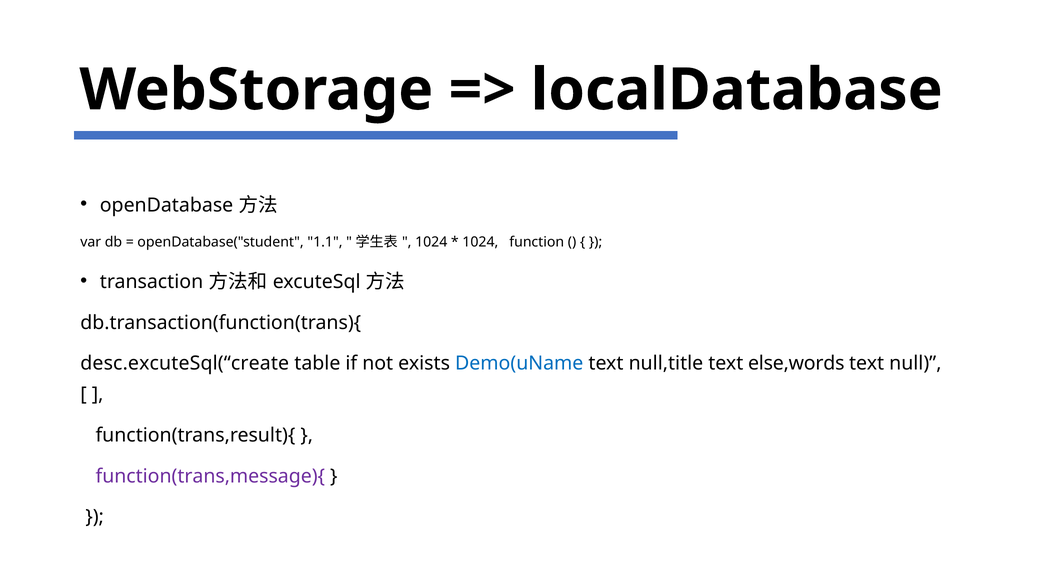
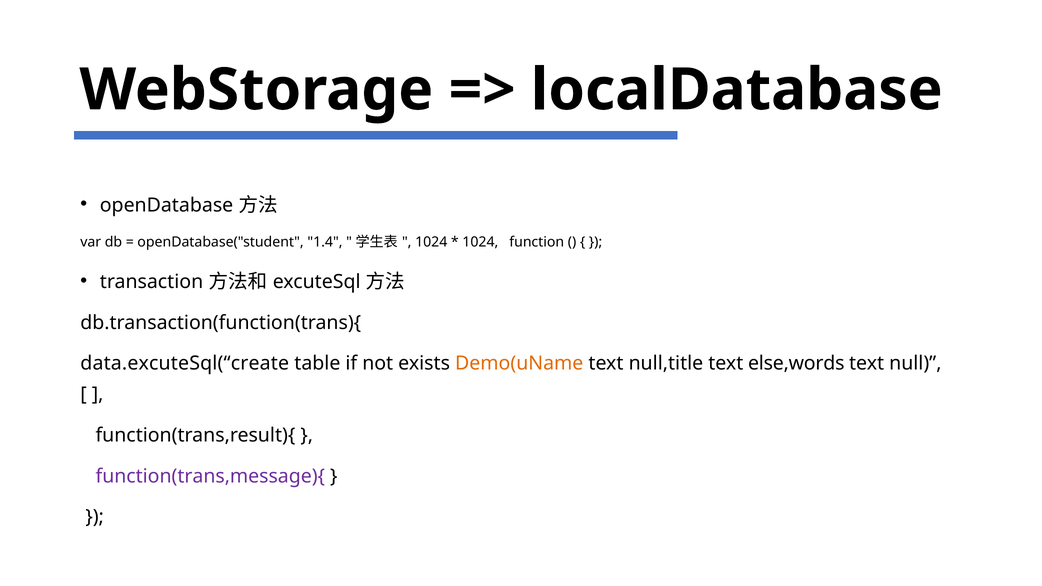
1.1: 1.1 -> 1.4
desc.excuteSql(“create: desc.excuteSql(“create -> data.excuteSql(“create
Demo(uName colour: blue -> orange
